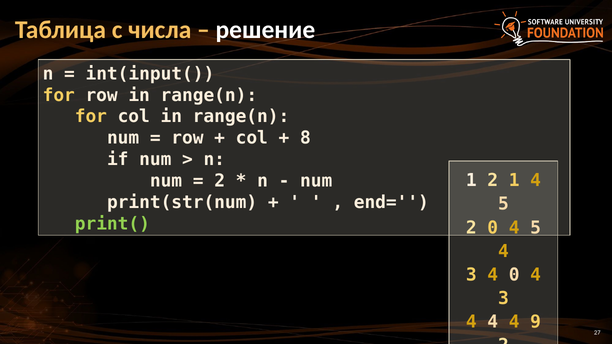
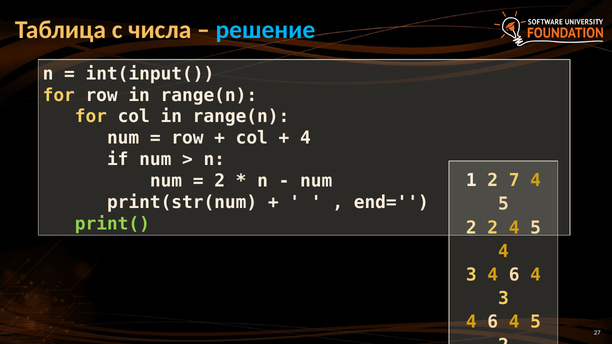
решение colour: white -> light blue
8 at (305, 138): 8 -> 4
1 2 1: 1 -> 7
2 0: 0 -> 2
0 at (514, 275): 0 -> 6
4 at (493, 322): 4 -> 6
9 at (536, 322): 9 -> 5
